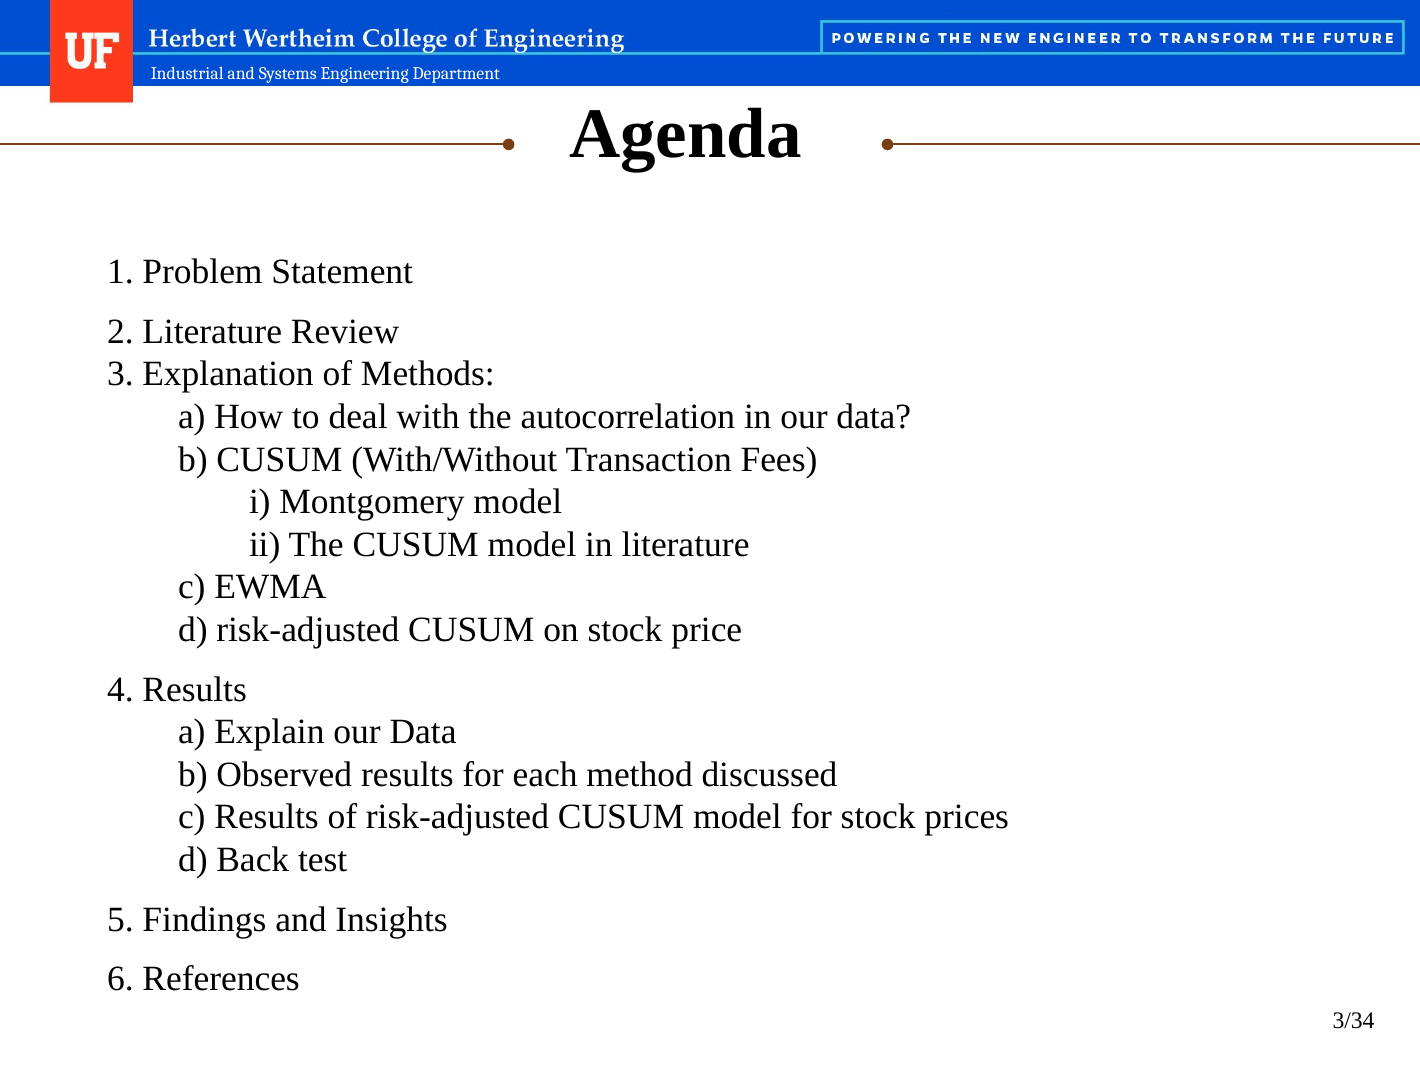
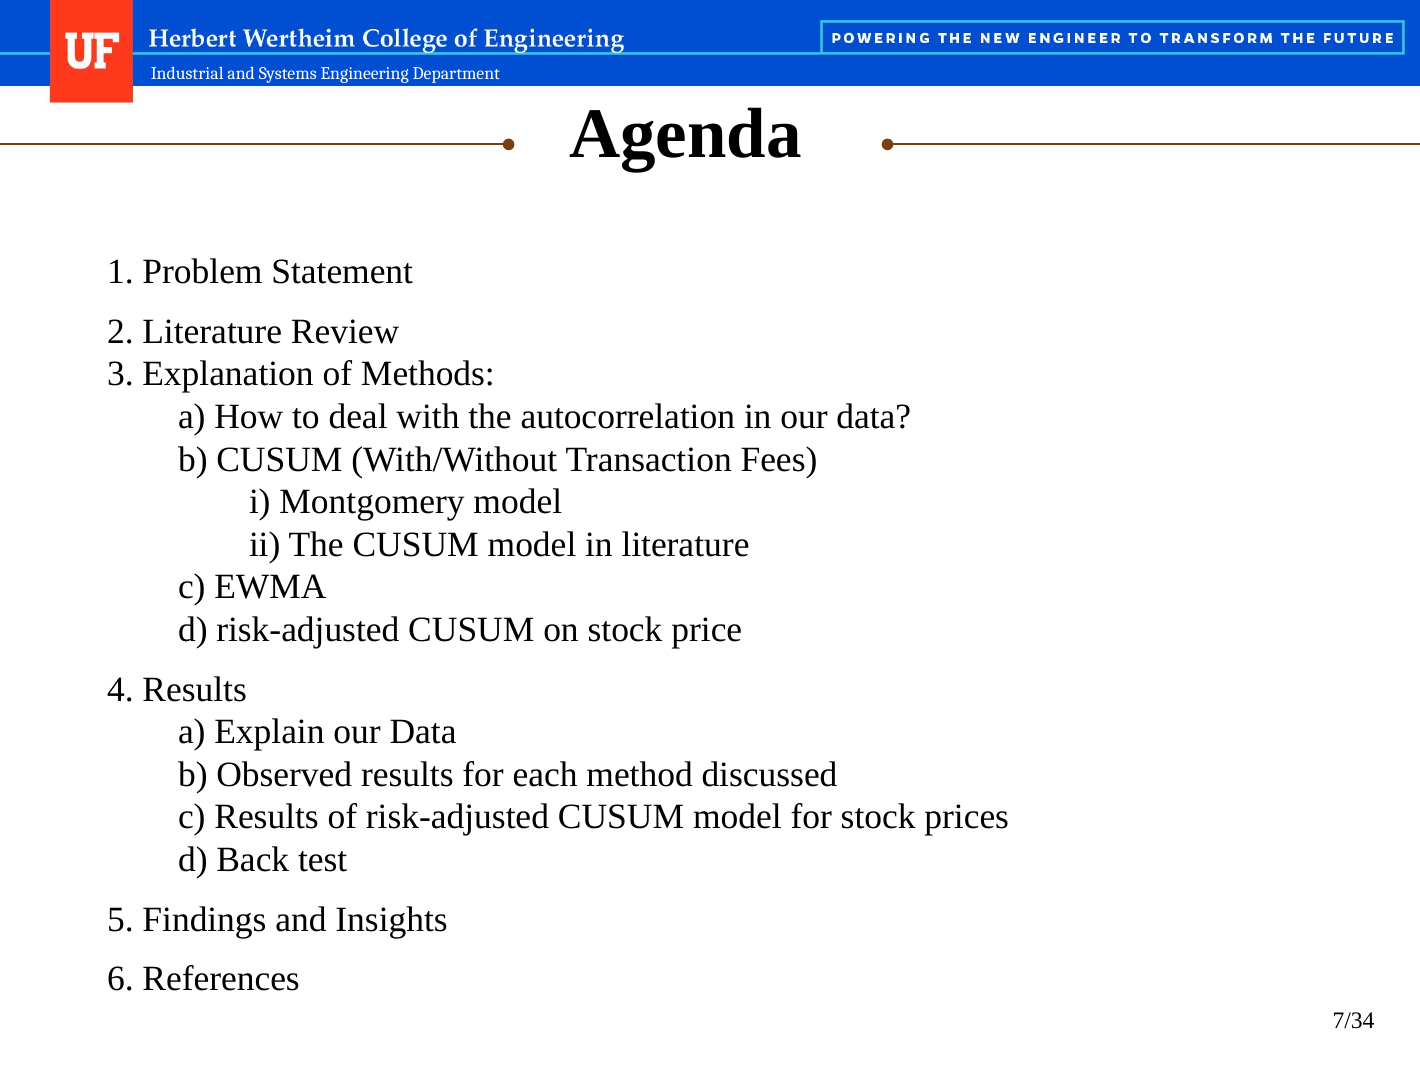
3/34: 3/34 -> 7/34
